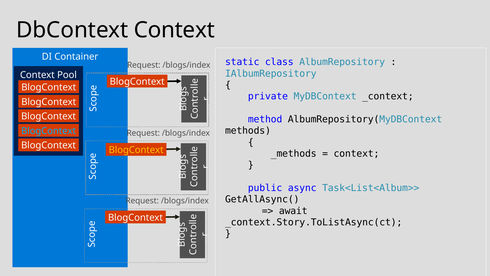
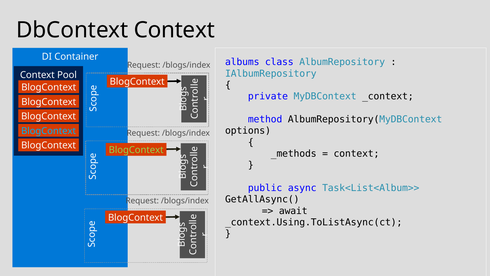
static: static -> albums
methods: methods -> options
BlogContext at (136, 150) colour: yellow -> light green
_context.Story.ToListAsync(ct: _context.Story.ToListAsync(ct -> _context.Using.ToListAsync(ct
